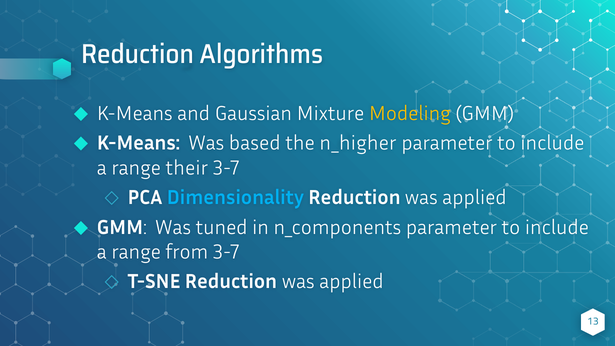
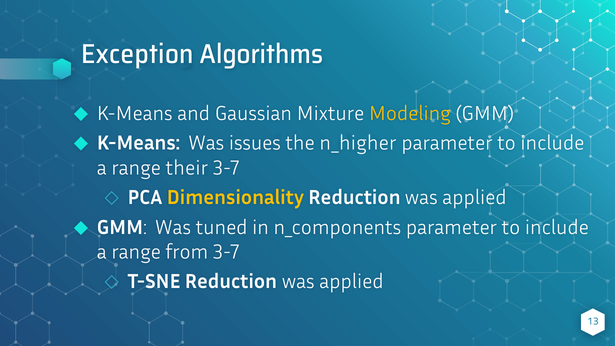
Reduction at (138, 54): Reduction -> Exception
based: based -> issues
Dimensionality colour: light blue -> yellow
